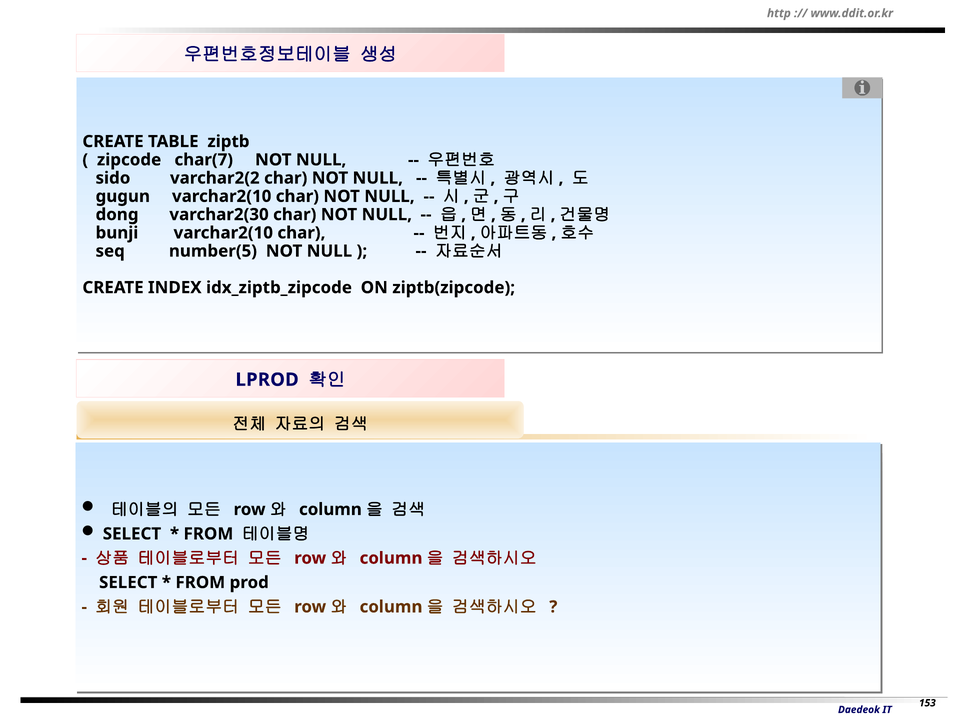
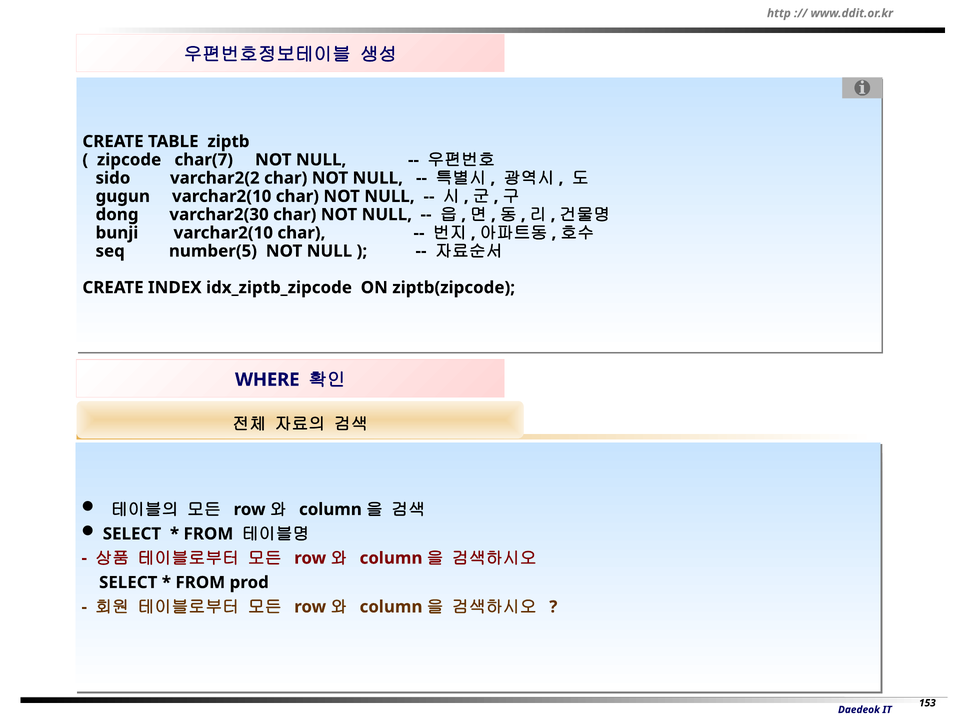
LPROD: LPROD -> WHERE
